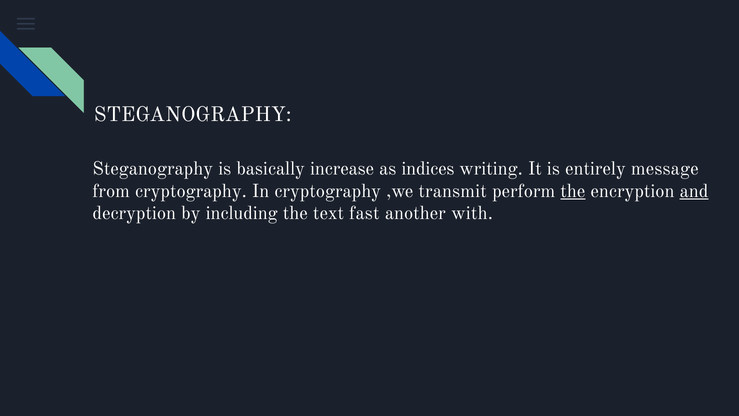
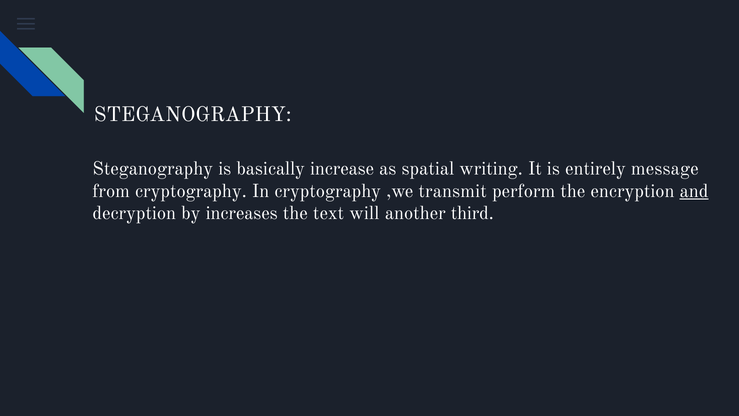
indices: indices -> spatial
the at (573, 191) underline: present -> none
including: including -> increases
fast: fast -> will
with: with -> third
